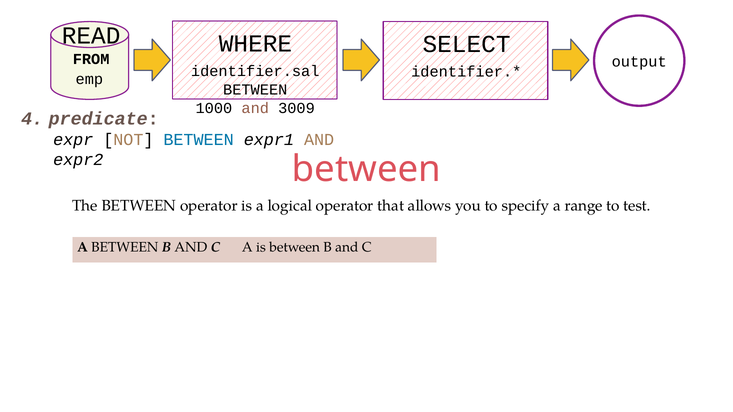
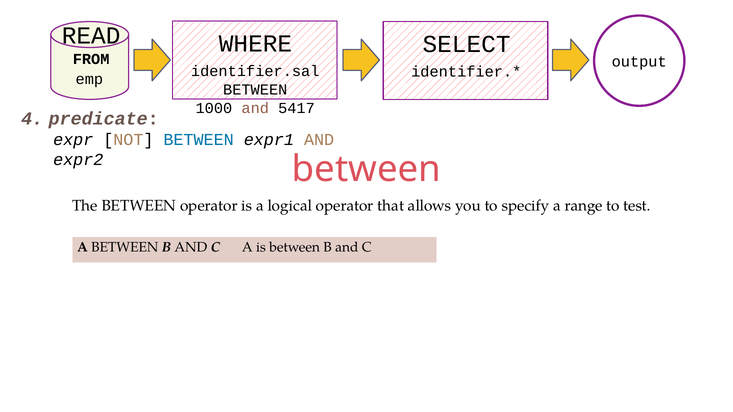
3009: 3009 -> 5417
